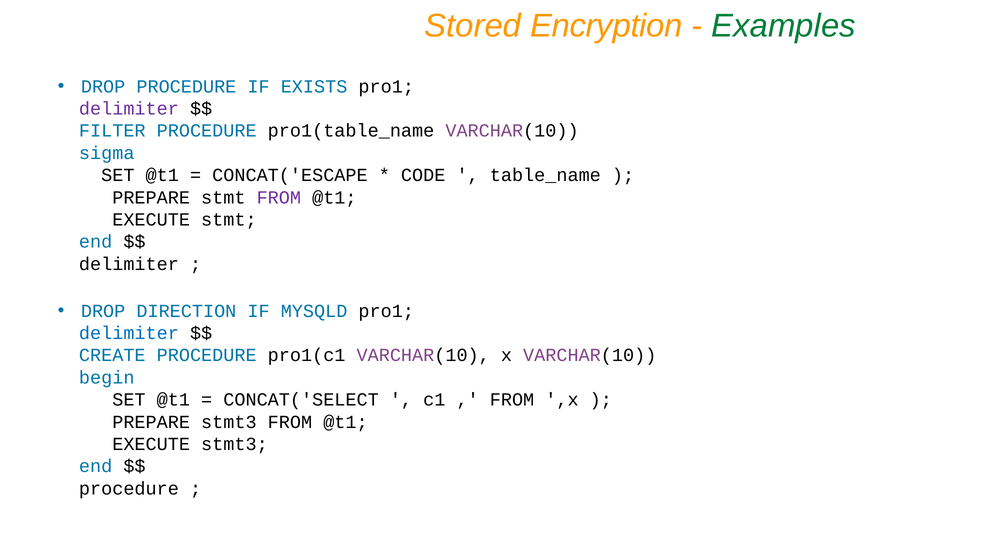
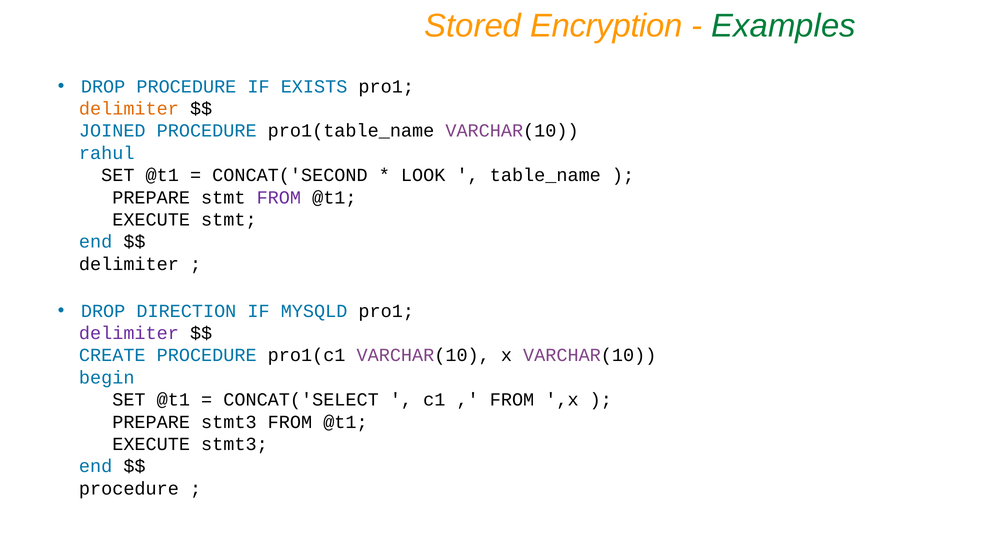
delimiter at (129, 109) colour: purple -> orange
FILTER: FILTER -> JOINED
sigma: sigma -> rahul
CONCAT('ESCAPE: CONCAT('ESCAPE -> CONCAT('SECOND
CODE: CODE -> LOOK
delimiter at (129, 333) colour: blue -> purple
